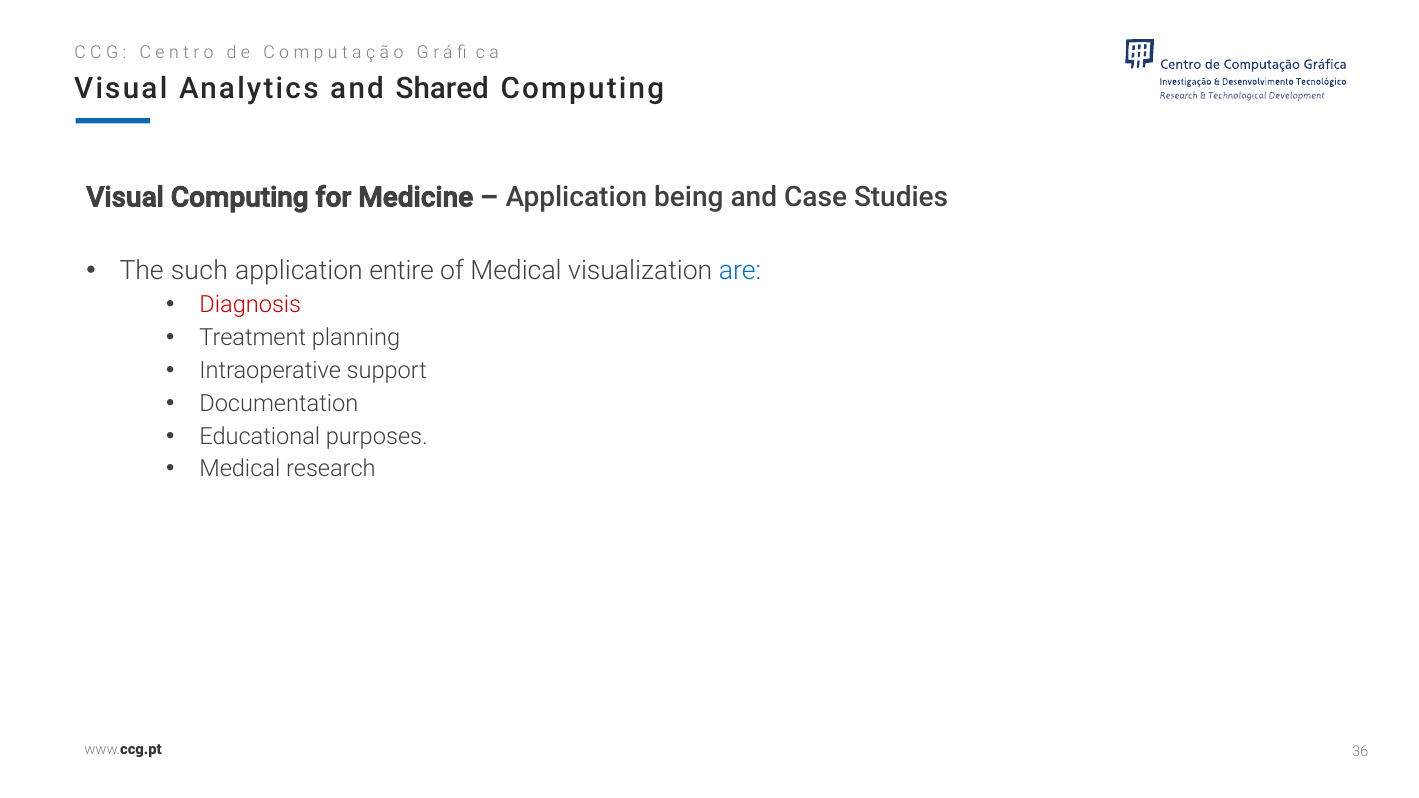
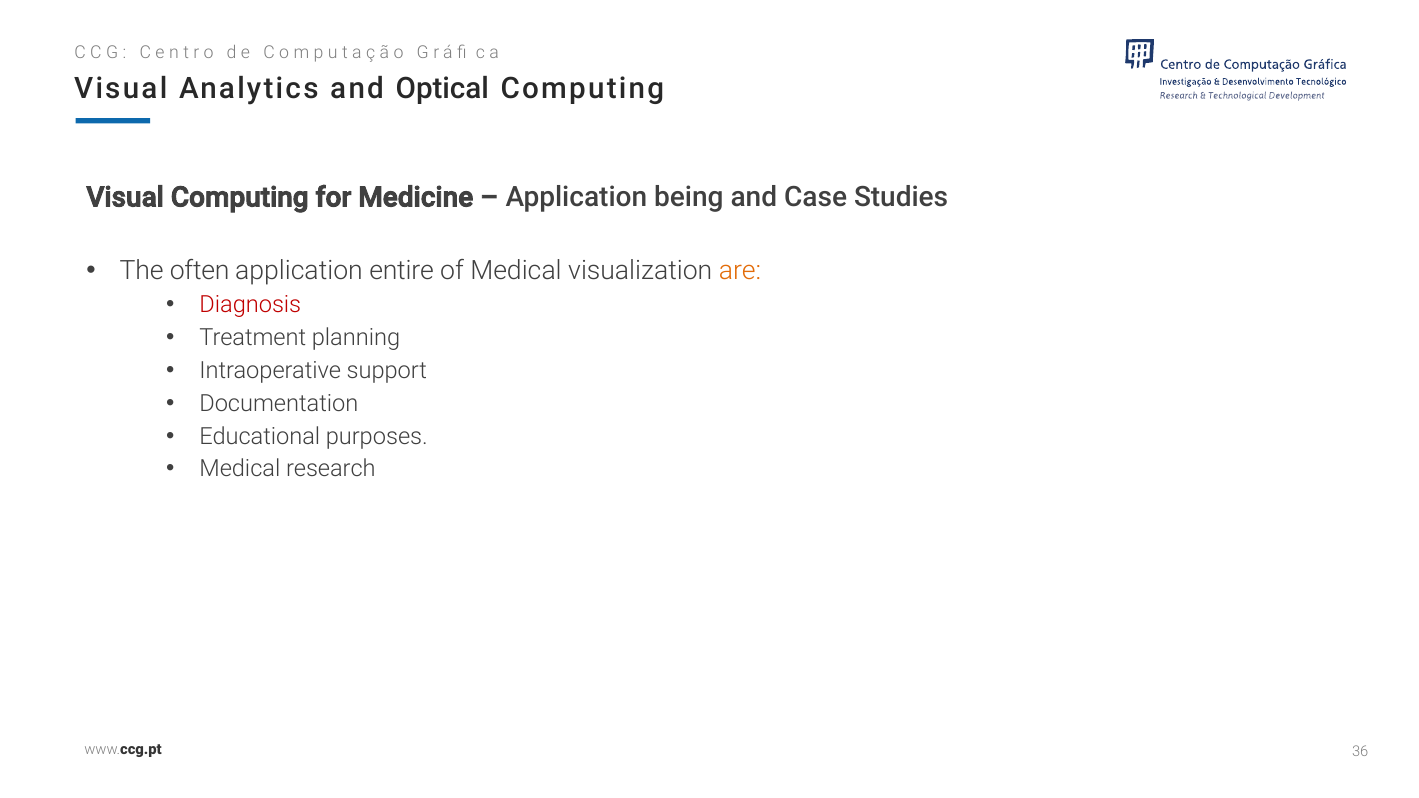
Shared: Shared -> Optical
such: such -> often
are colour: blue -> orange
